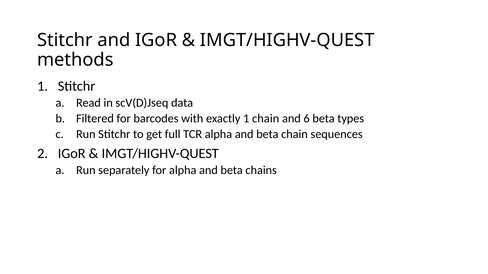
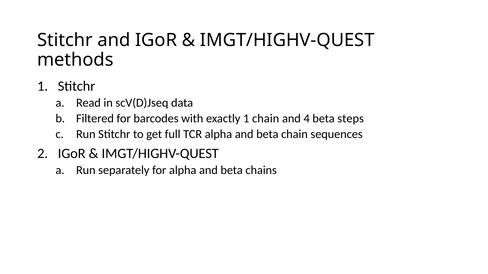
6: 6 -> 4
types: types -> steps
